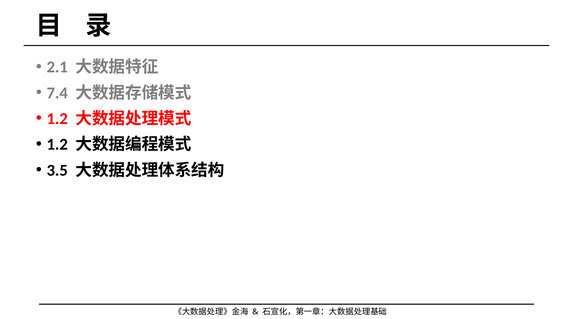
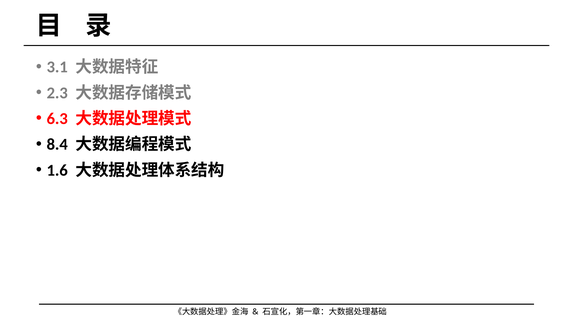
2.1: 2.1 -> 3.1
7.4: 7.4 -> 2.3
1.2 at (57, 119): 1.2 -> 6.3
1.2 at (57, 145): 1.2 -> 8.4
3.5: 3.5 -> 1.6
